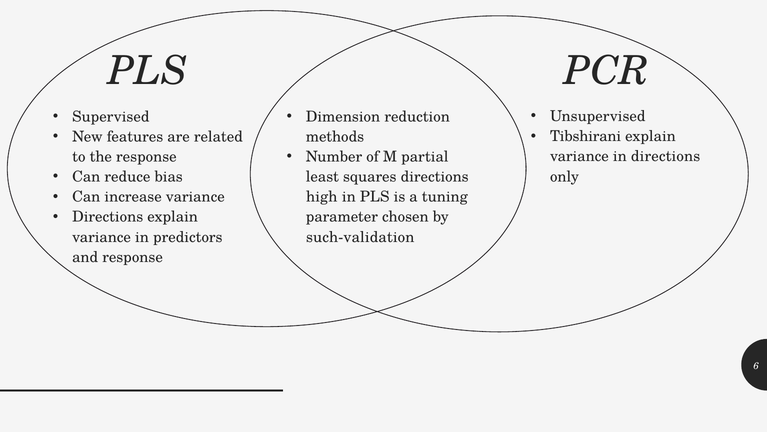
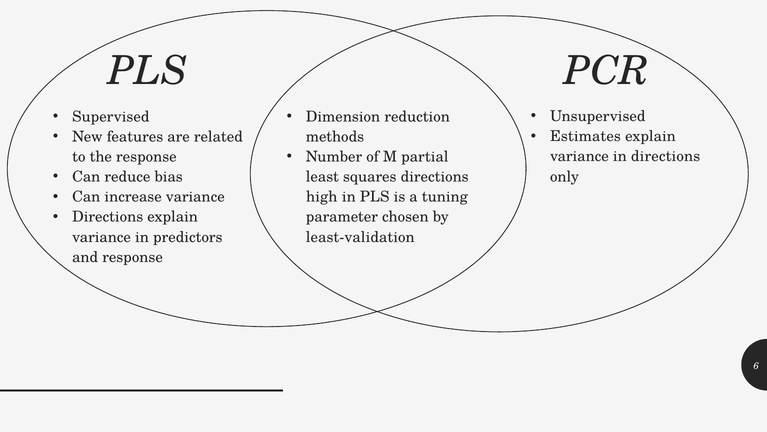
Tibshirani: Tibshirani -> Estimates
such-validation: such-validation -> least-validation
